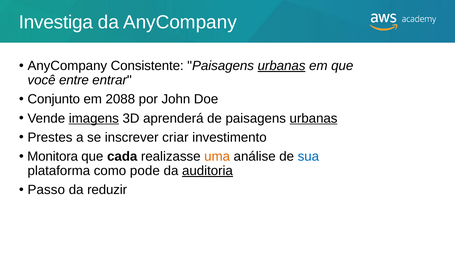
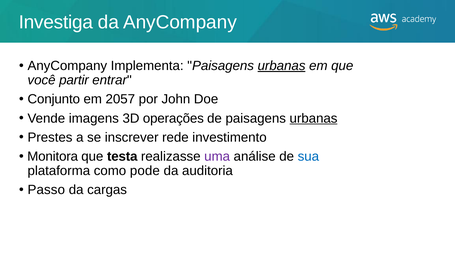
Consistente: Consistente -> Implementa
entre: entre -> partir
2088: 2088 -> 2057
imagens underline: present -> none
aprenderá: aprenderá -> operações
criar: criar -> rede
cada: cada -> testa
uma colour: orange -> purple
auditoria underline: present -> none
reduzir: reduzir -> cargas
